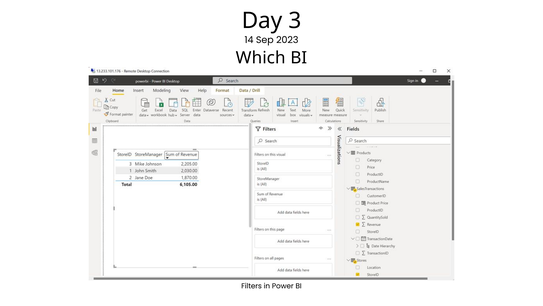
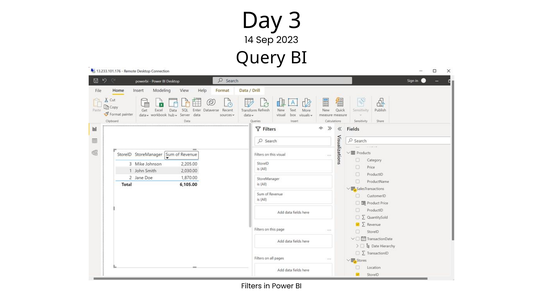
Which: Which -> Query
